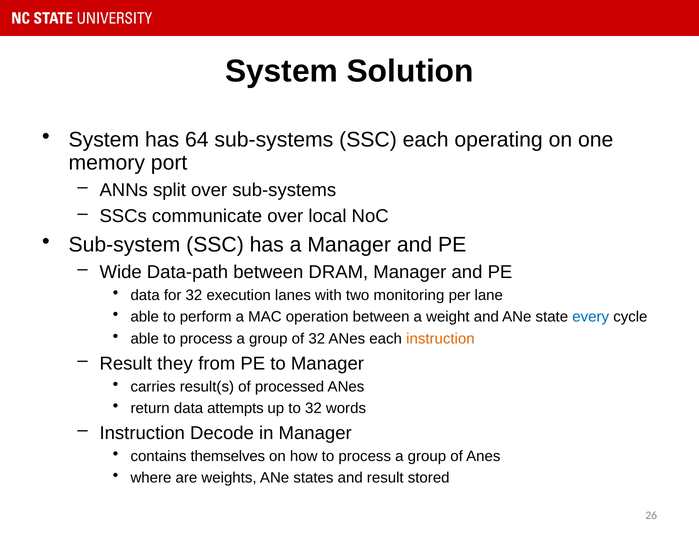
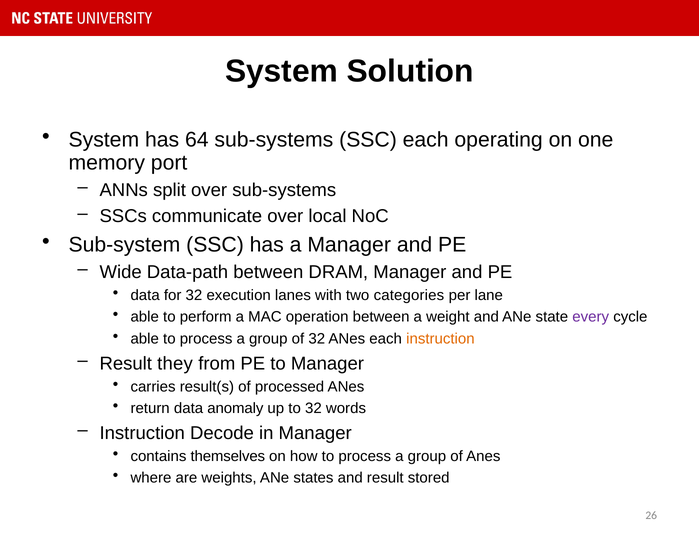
monitoring: monitoring -> categories
every colour: blue -> purple
attempts: attempts -> anomaly
